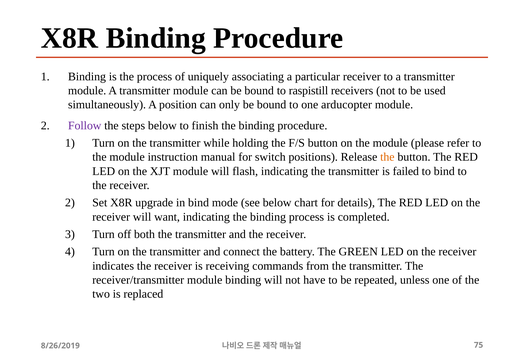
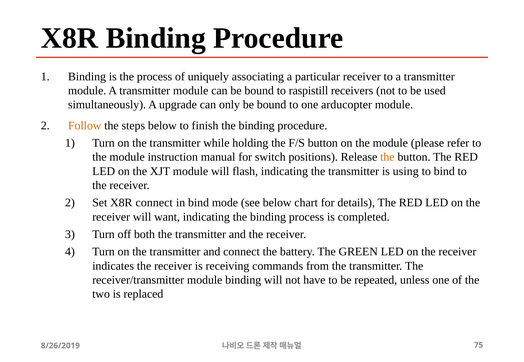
position: position -> upgrade
Follow colour: purple -> orange
failed: failed -> using
X8R upgrade: upgrade -> connect
